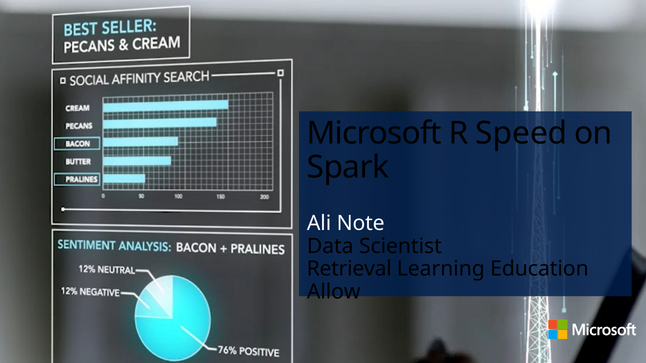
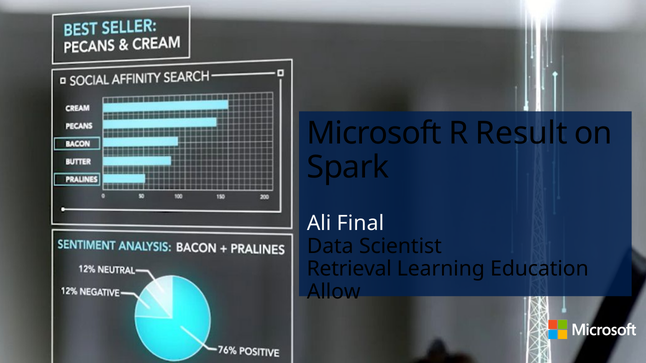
Speed: Speed -> Result
Note: Note -> Final
